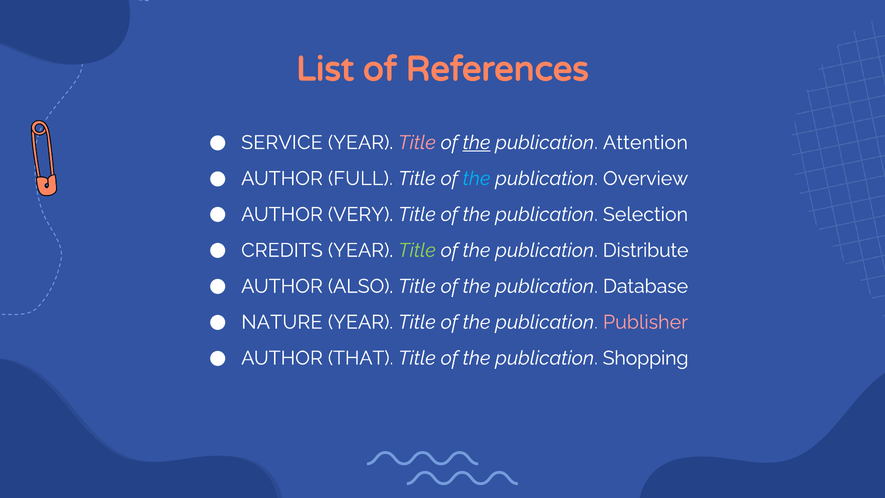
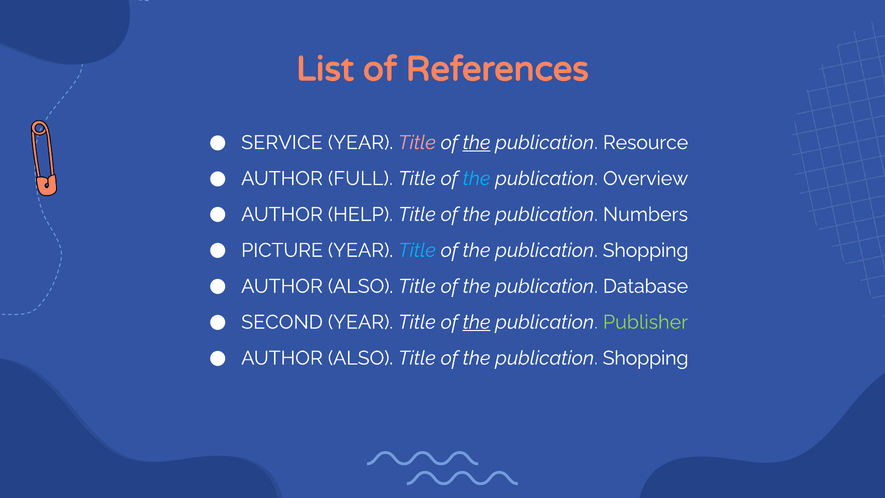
Attention: Attention -> Resource
VERY: VERY -> HELP
Selection: Selection -> Numbers
CREDITS: CREDITS -> PICTURE
Title at (417, 250) colour: light green -> light blue
Distribute at (646, 250): Distribute -> Shopping
NATURE: NATURE -> SECOND
the at (477, 322) underline: none -> present
Publisher colour: pink -> light green
THAT at (361, 358): THAT -> ALSO
